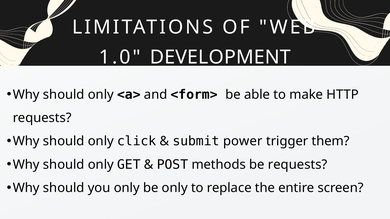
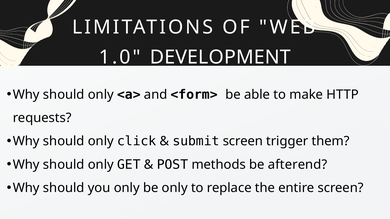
submit power: power -> screen
be requests: requests -> afterend
